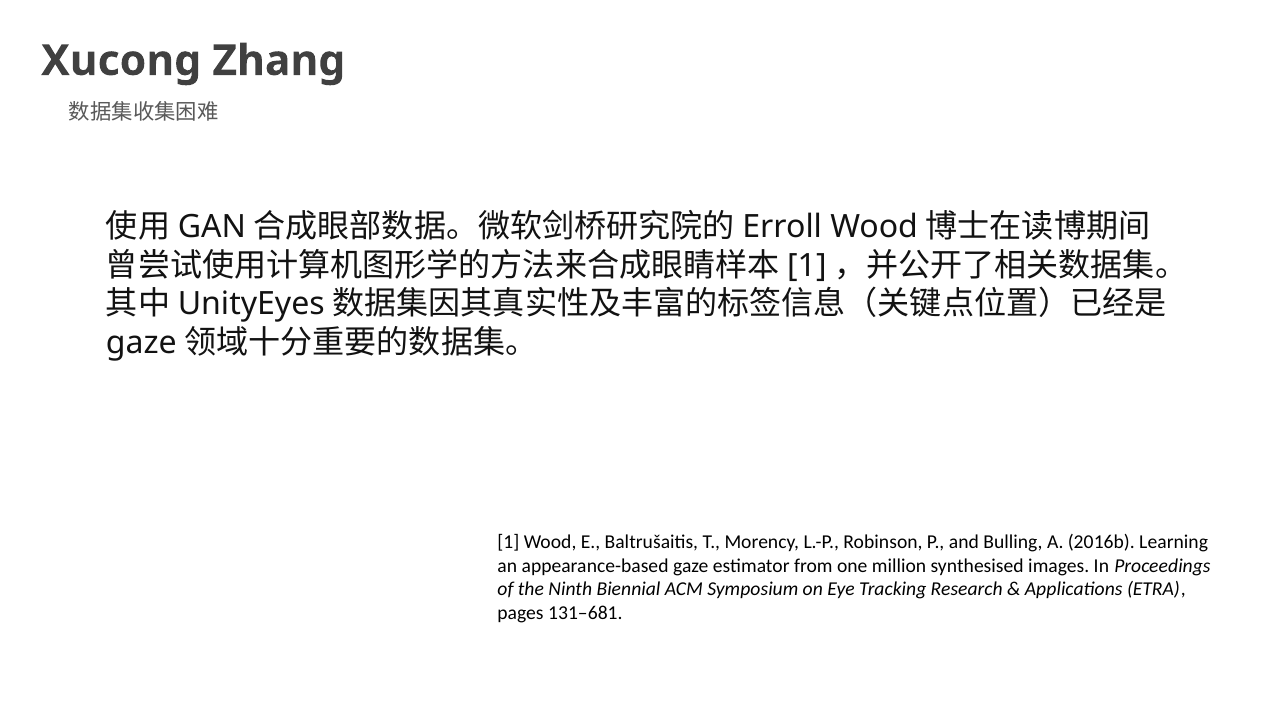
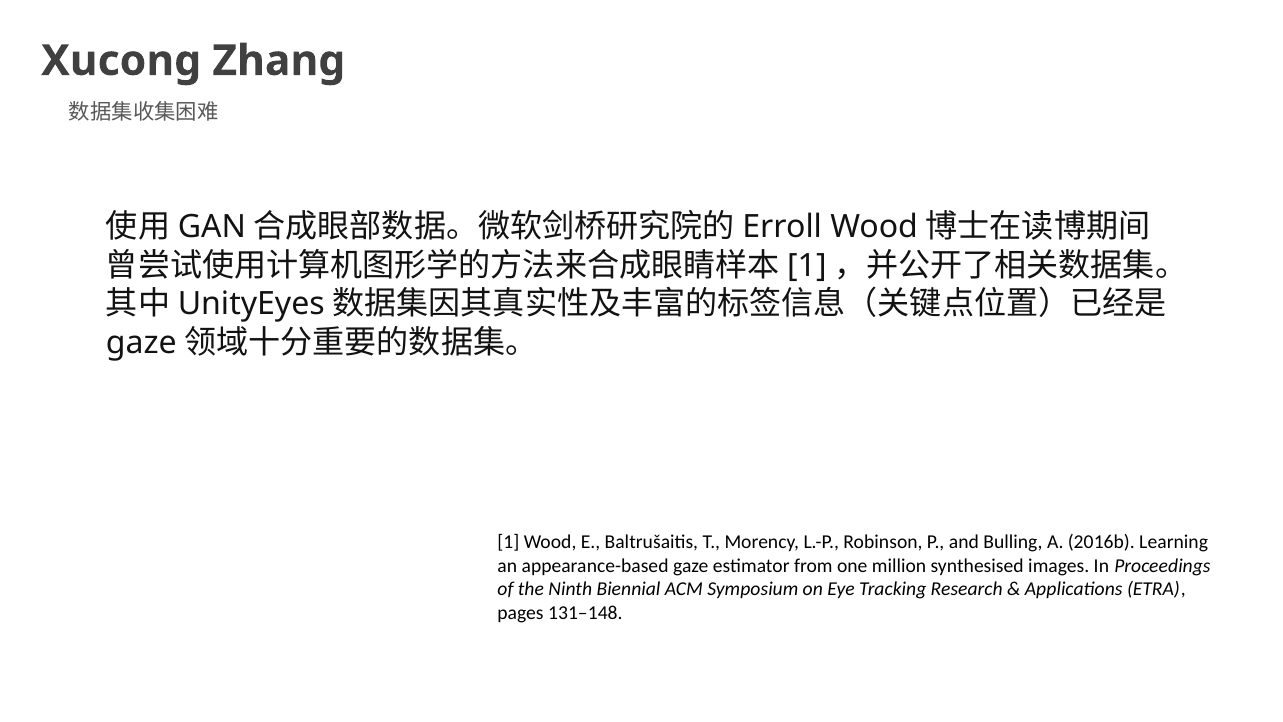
131–681: 131–681 -> 131–148
